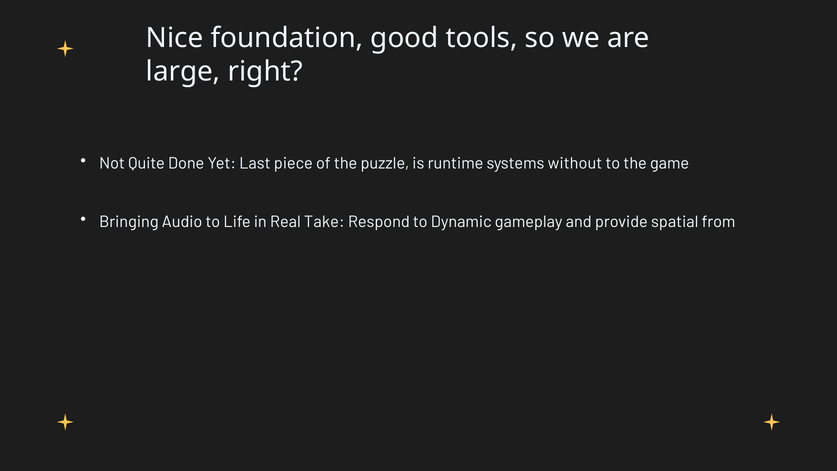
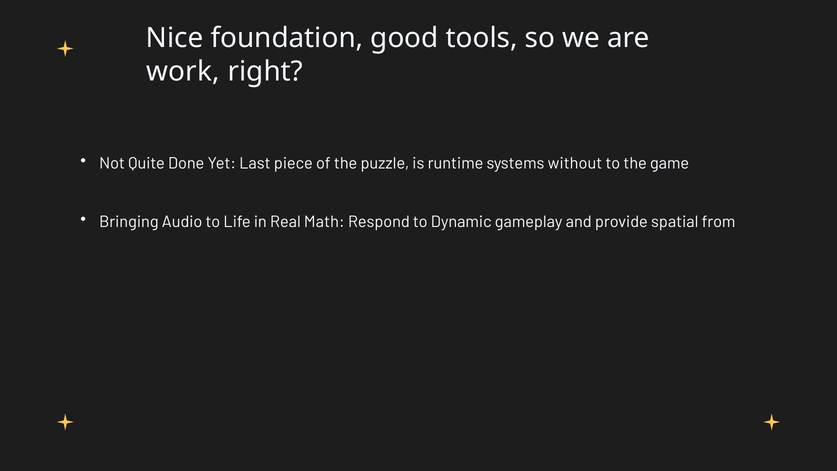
large: large -> work
Take: Take -> Math
